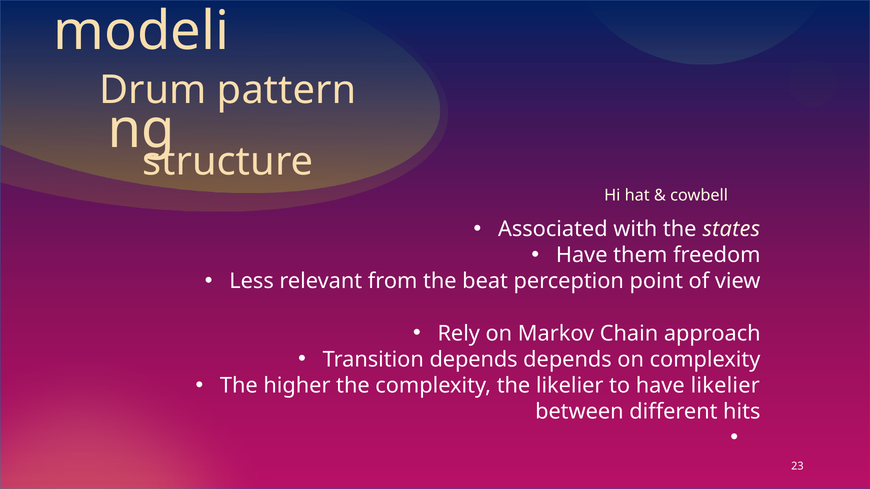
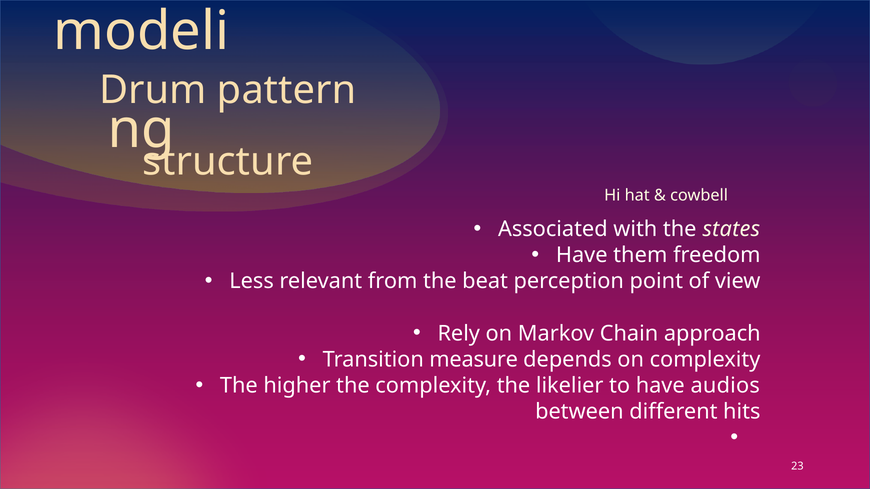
Transition depends: depends -> measure
have likelier: likelier -> audios
